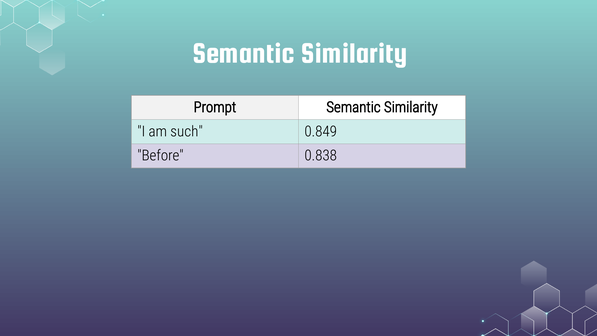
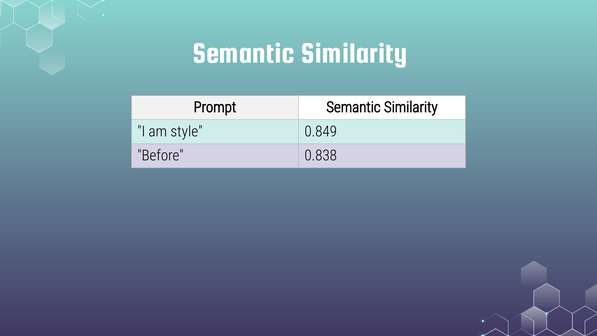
such: such -> style
